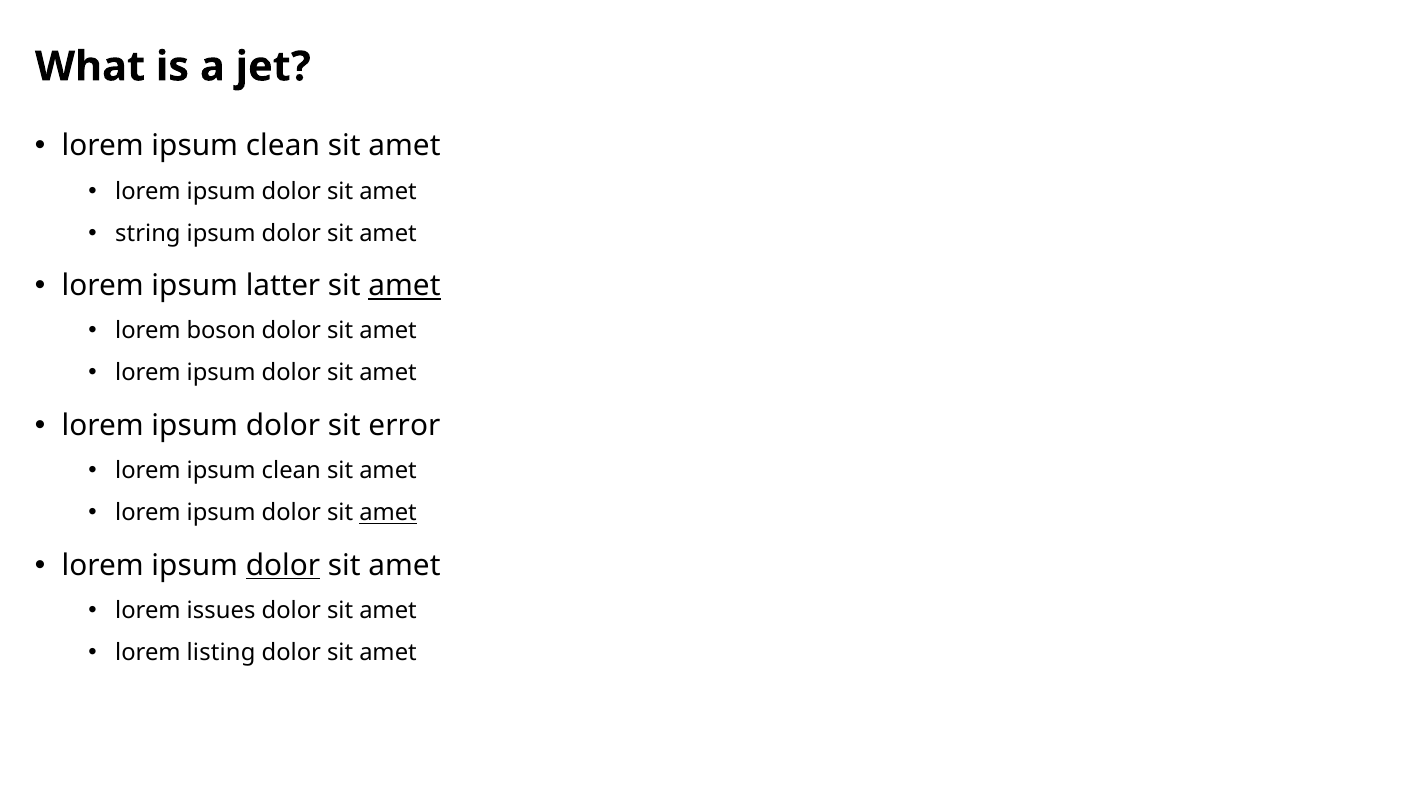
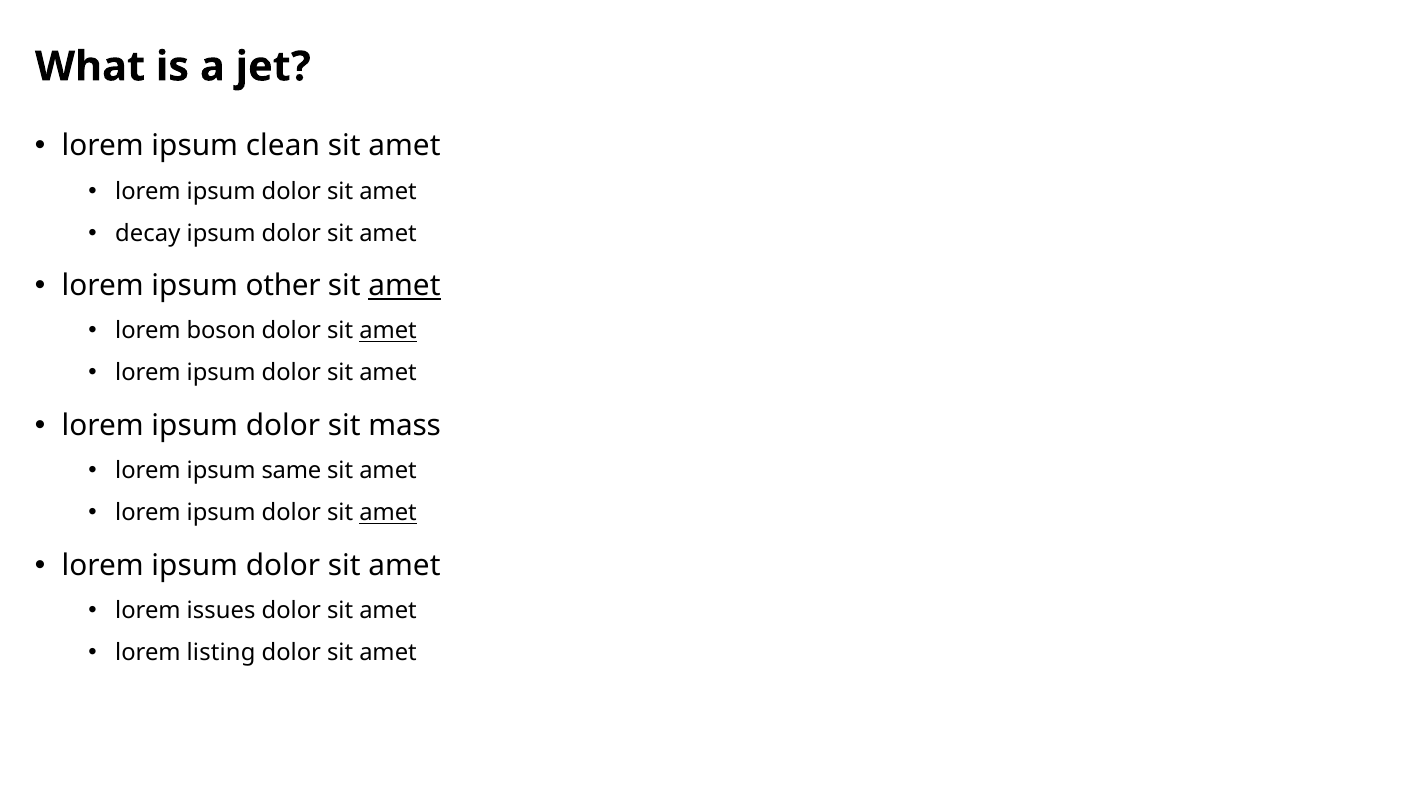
string: string -> decay
latter: latter -> other
amet at (388, 331) underline: none -> present
error: error -> mass
clean at (291, 471): clean -> same
dolor at (283, 566) underline: present -> none
